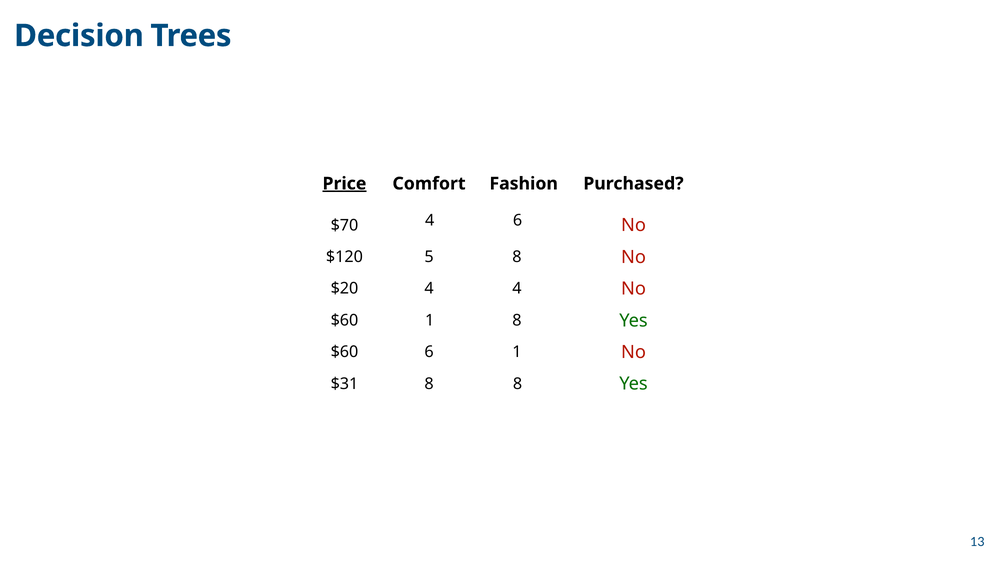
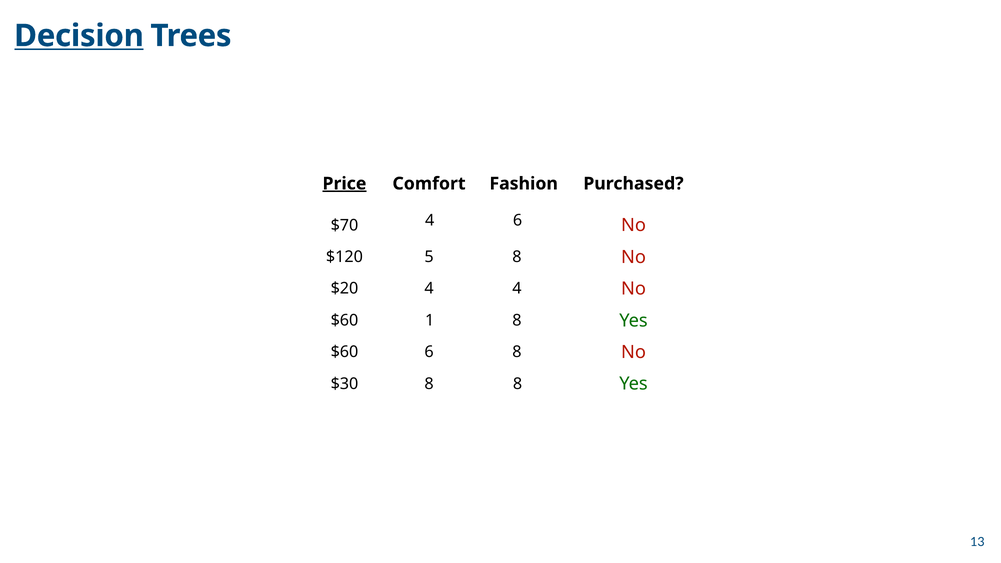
Decision underline: none -> present
6 1: 1 -> 8
$31: $31 -> $30
